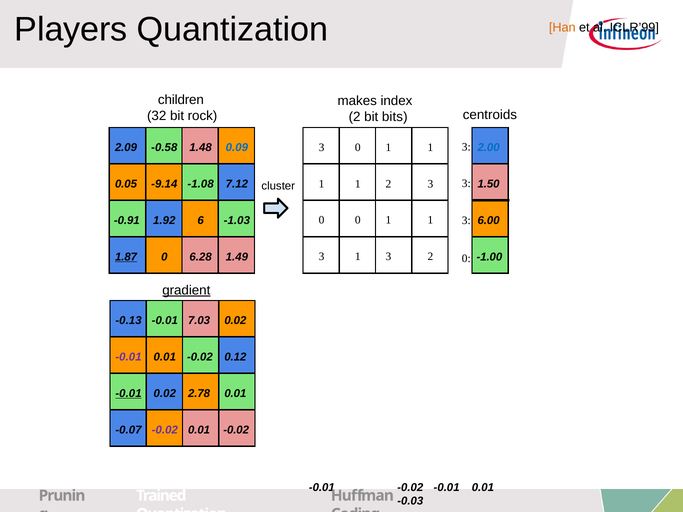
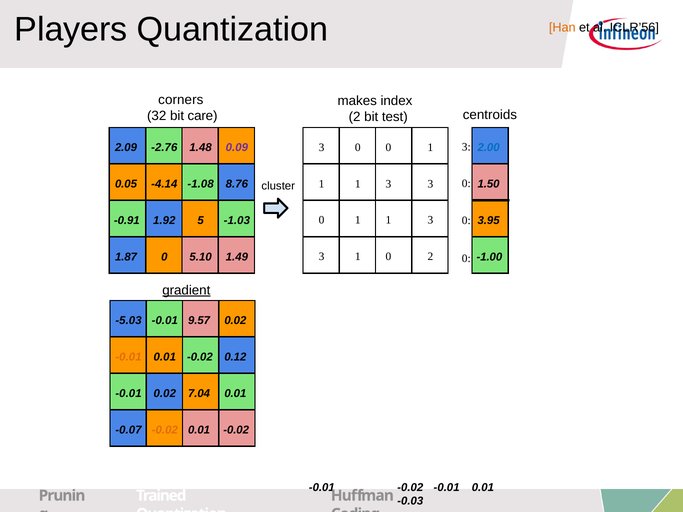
ICLR’99: ICLR’99 -> ICLR’56
children: children -> corners
rock: rock -> care
bits: bits -> test
3 0 1: 1 -> 0
-0.58: -0.58 -> -2.76
0.09 colour: blue -> purple
3 at (466, 184): 3 -> 0
2 at (388, 184): 2 -> 3
-9.14: -9.14 -> -4.14
7.12: 7.12 -> 8.76
0 at (358, 220): 0 -> 1
1 at (430, 220): 1 -> 3
6: 6 -> 5
6.00: 6.00 -> 3.95
3 at (466, 221): 3 -> 0
3 1 3: 3 -> 0
1.87 underline: present -> none
6.28: 6.28 -> 5.10
-0.13: -0.13 -> -5.03
7.03: 7.03 -> 9.57
-0.01 at (128, 357) colour: purple -> orange
-0.01 at (128, 394) underline: present -> none
2.78: 2.78 -> 7.04
-0.02 at (165, 430) colour: purple -> orange
